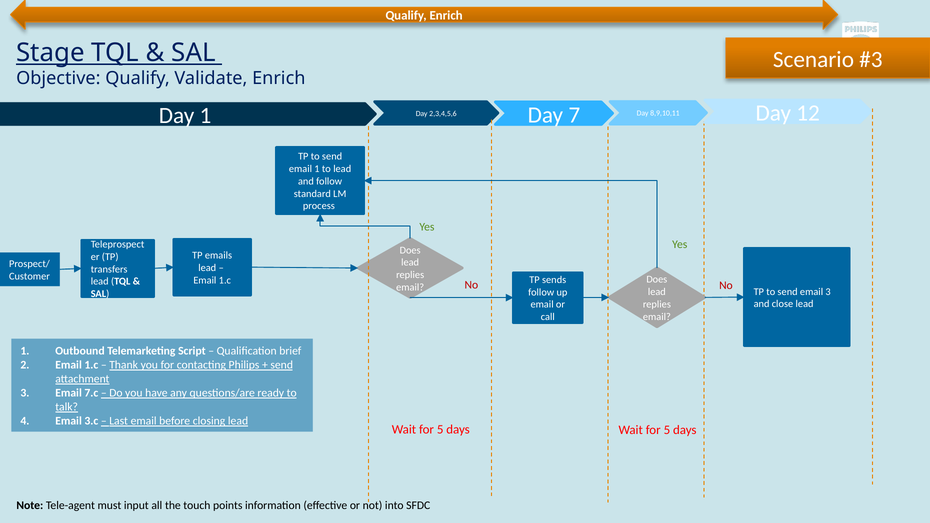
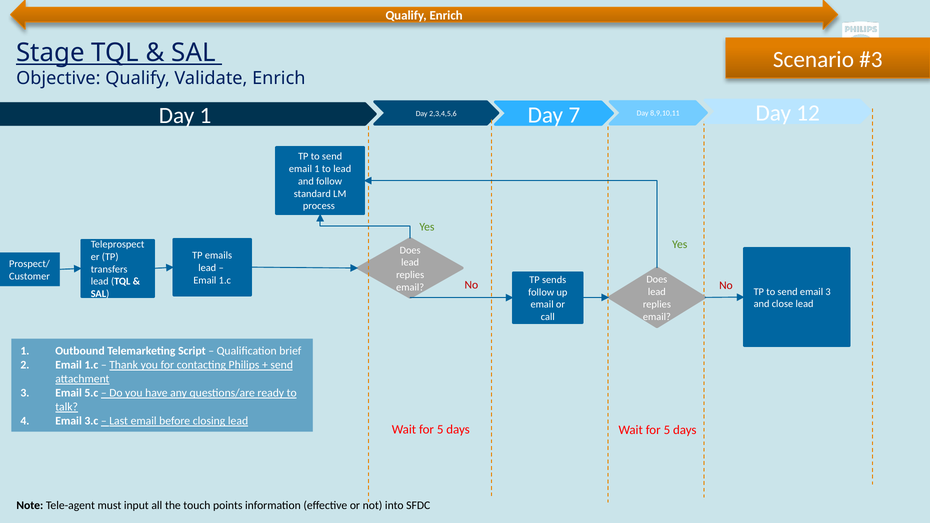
7.c: 7.c -> 5.c
